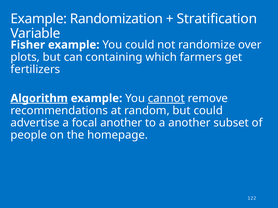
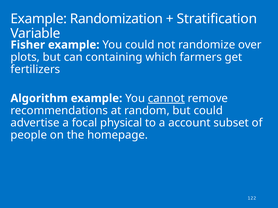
Algorithm underline: present -> none
focal another: another -> physical
a another: another -> account
